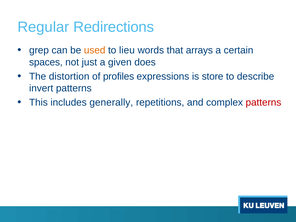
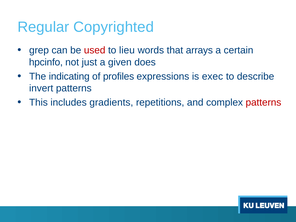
Redirections: Redirections -> Copyrighted
used colour: orange -> red
spaces: spaces -> hpcinfo
distortion: distortion -> indicating
store: store -> exec
generally: generally -> gradients
